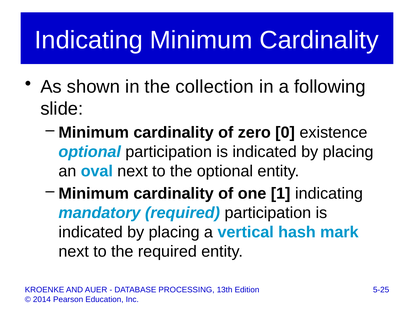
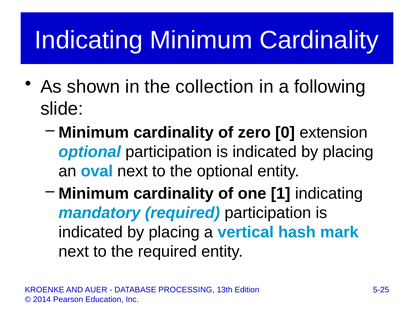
existence: existence -> extension
